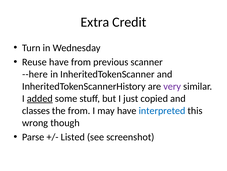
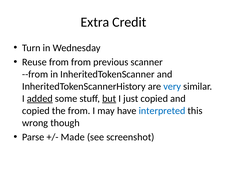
Reuse have: have -> from
--here: --here -> --from
very colour: purple -> blue
but underline: none -> present
classes at (36, 110): classes -> copied
Listed: Listed -> Made
